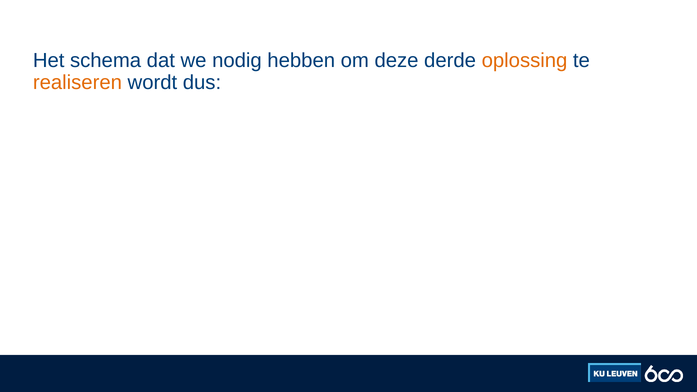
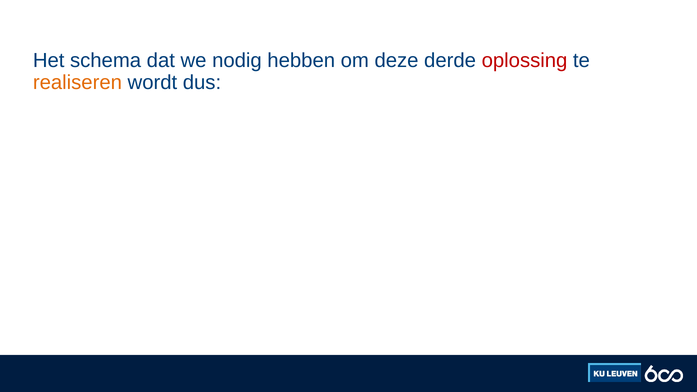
oplossing colour: orange -> red
